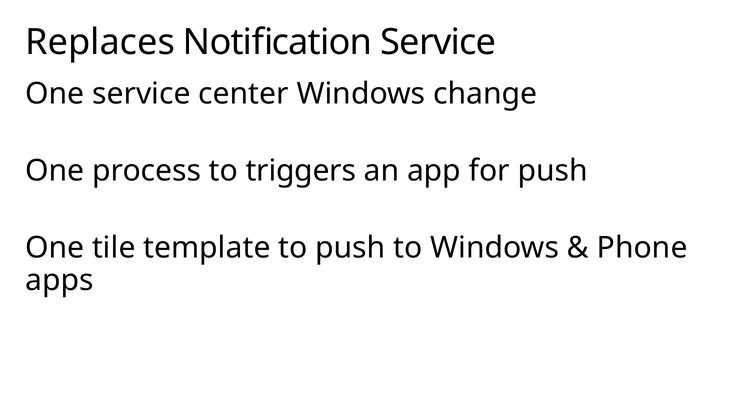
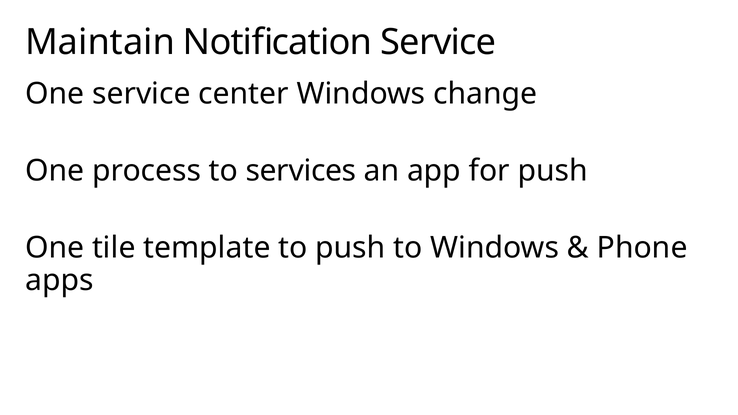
Replaces: Replaces -> Maintain
triggers: triggers -> services
